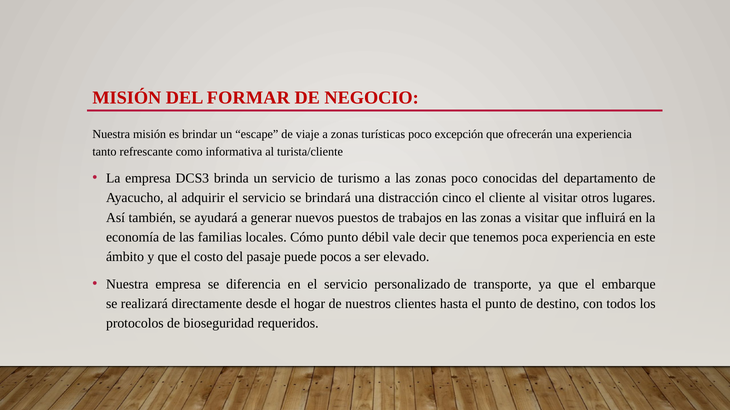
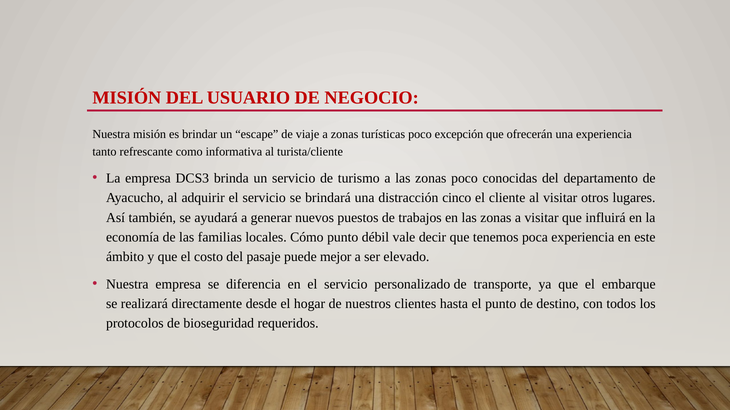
FORMAR: FORMAR -> USUARIO
pocos: pocos -> mejor
